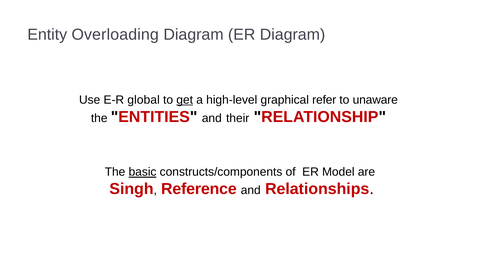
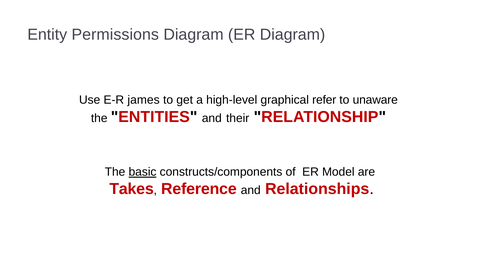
Overloading: Overloading -> Permissions
global: global -> james
get underline: present -> none
Singh: Singh -> Takes
